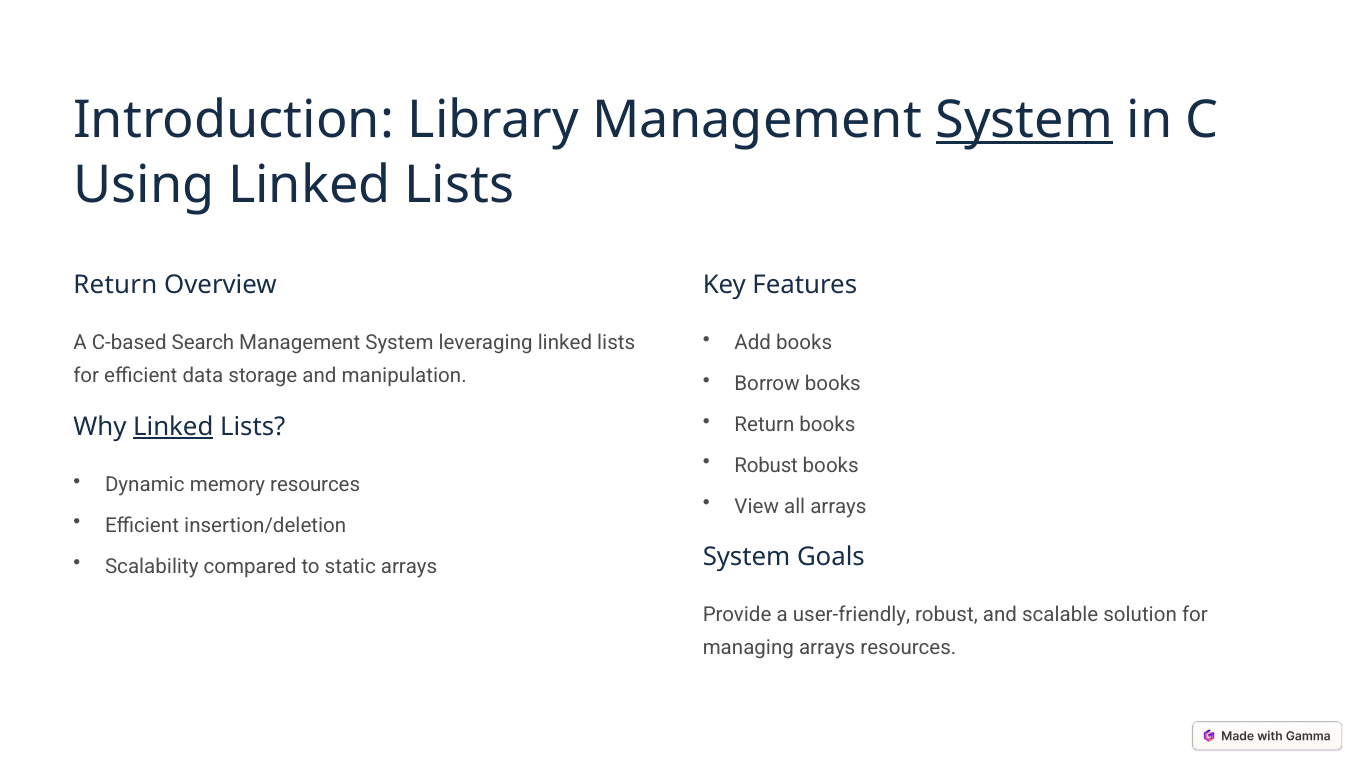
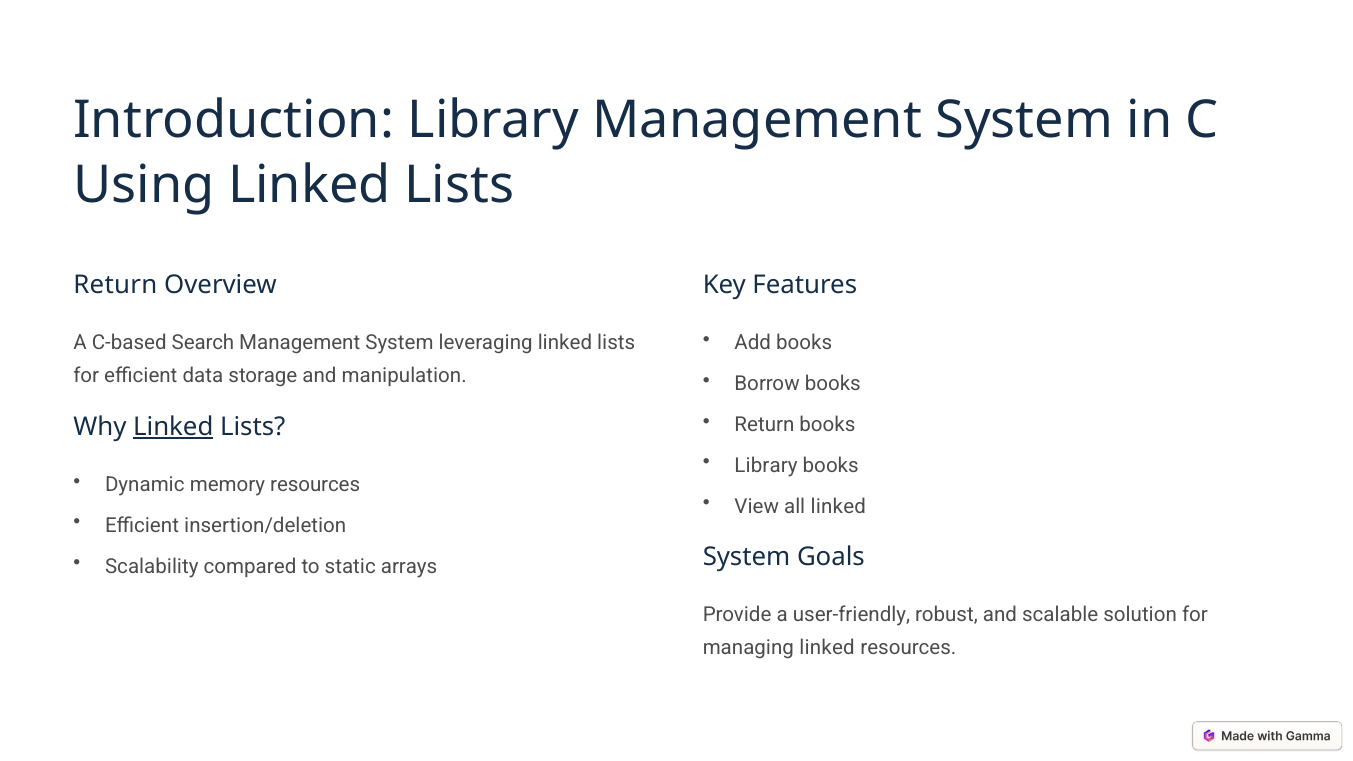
System at (1024, 120) underline: present -> none
Robust at (766, 465): Robust -> Library
all arrays: arrays -> linked
managing arrays: arrays -> linked
